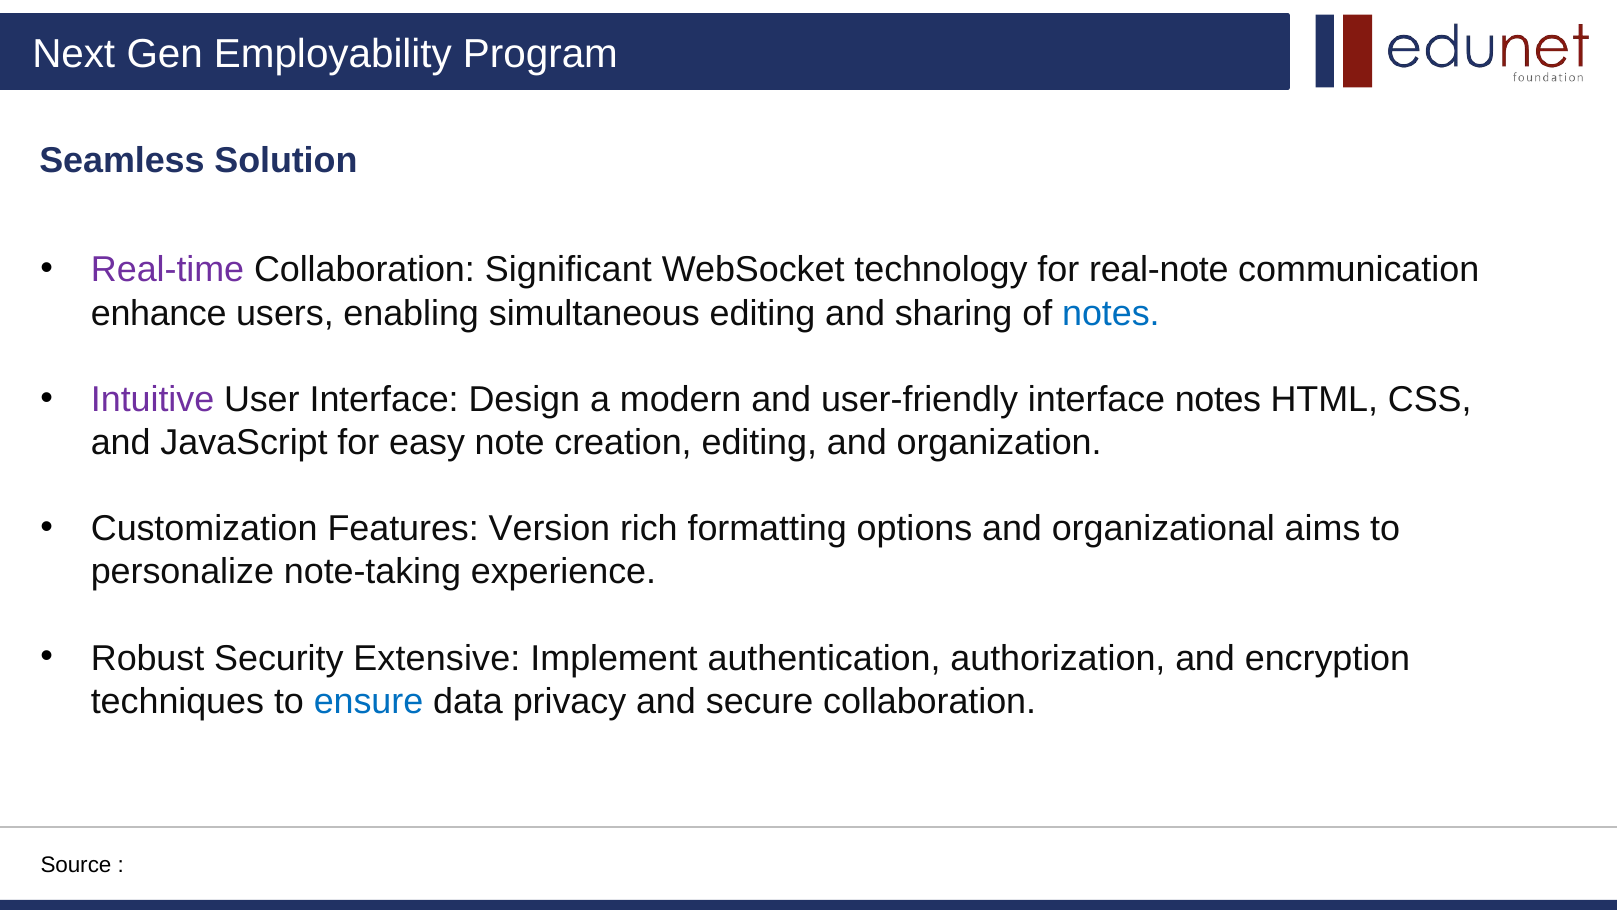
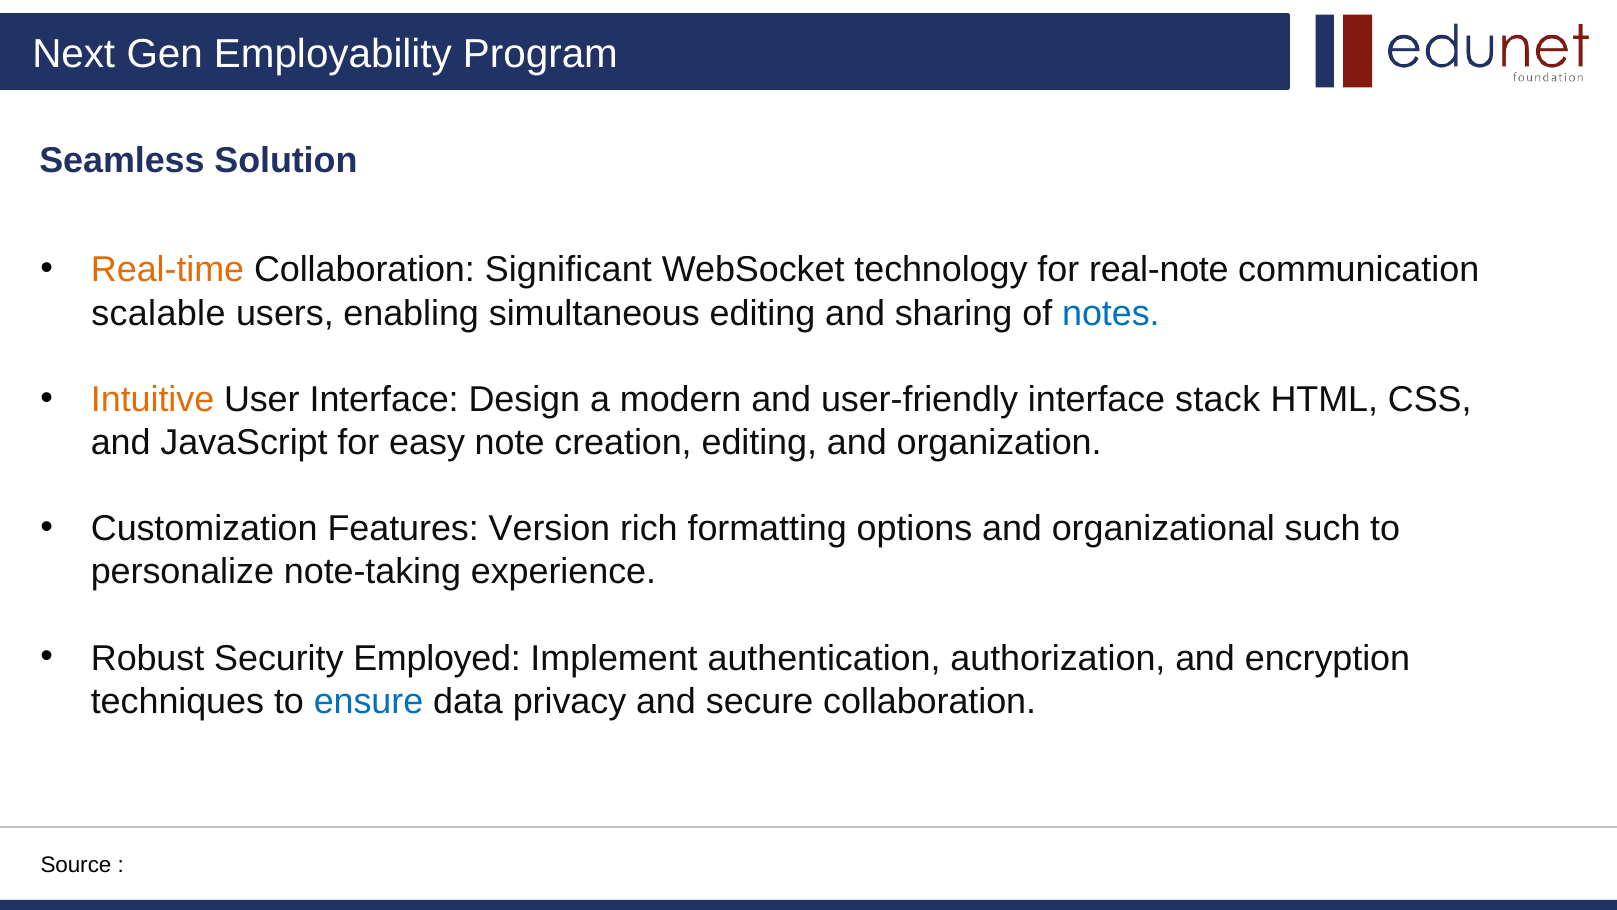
Real-time colour: purple -> orange
enhance: enhance -> scalable
Intuitive colour: purple -> orange
interface notes: notes -> stack
aims: aims -> such
Extensive: Extensive -> Employed
